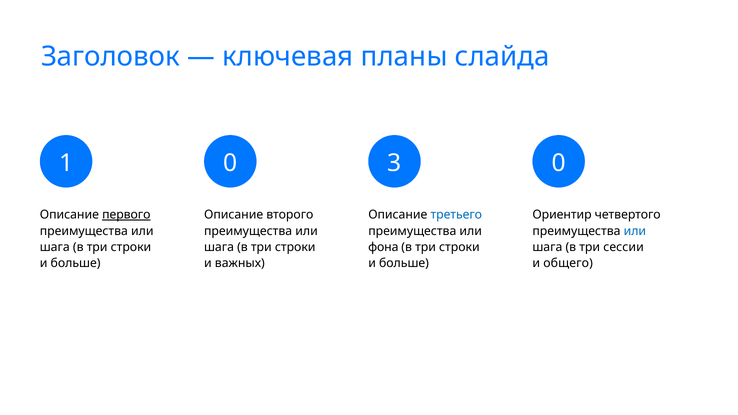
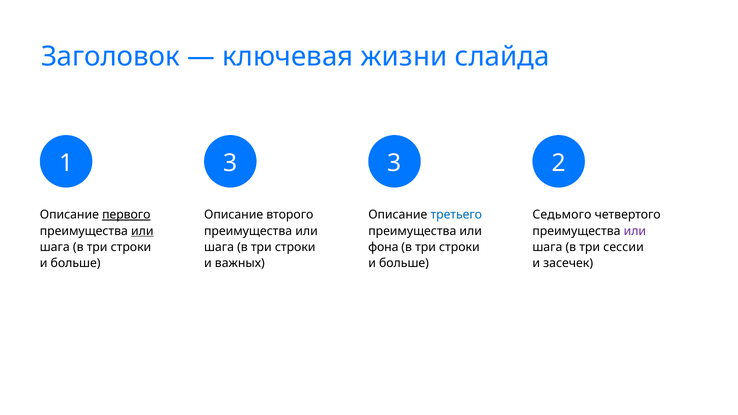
планы: планы -> жизни
1 0: 0 -> 3
3 0: 0 -> 2
Ориентир: Ориентир -> Седьмого
или at (142, 231) underline: none -> present
или at (635, 231) colour: blue -> purple
общего: общего -> засечек
